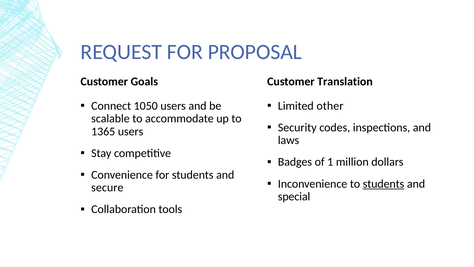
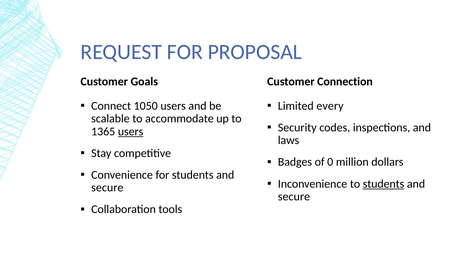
Translation: Translation -> Connection
other: other -> every
users at (131, 131) underline: none -> present
1: 1 -> 0
special at (294, 196): special -> secure
